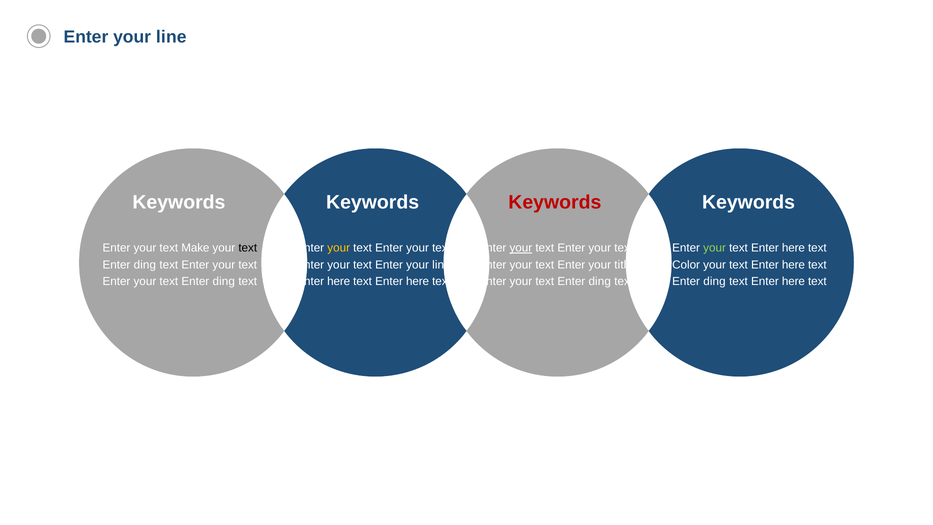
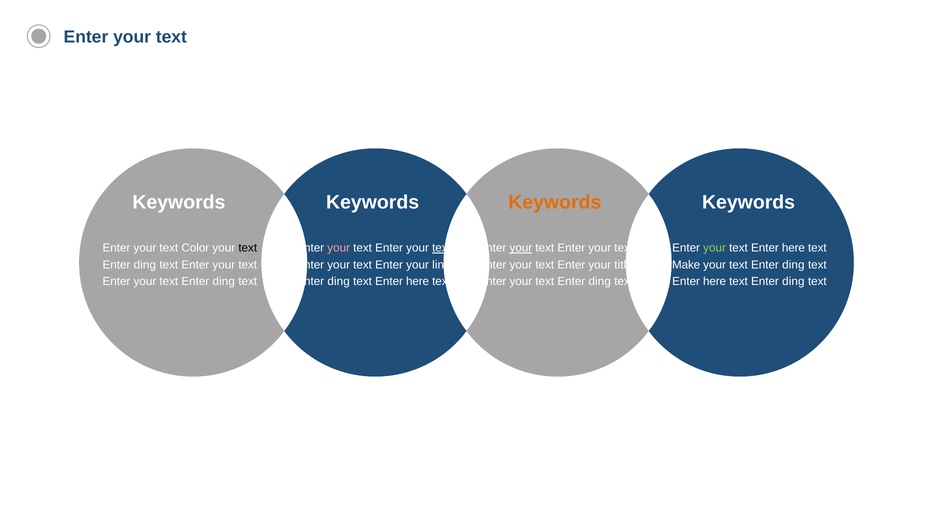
line at (171, 37): line -> text
Keywords at (555, 202) colour: red -> orange
Make: Make -> Color
your at (339, 248) colour: yellow -> pink
text at (441, 248) underline: none -> present
Color: Color -> Make
here at (793, 265): here -> ding
here at (339, 281): here -> ding
ding at (714, 281): ding -> here
here at (793, 281): here -> ding
